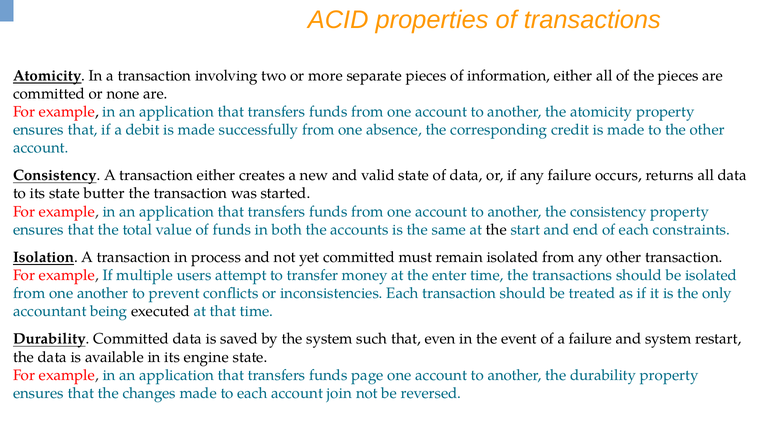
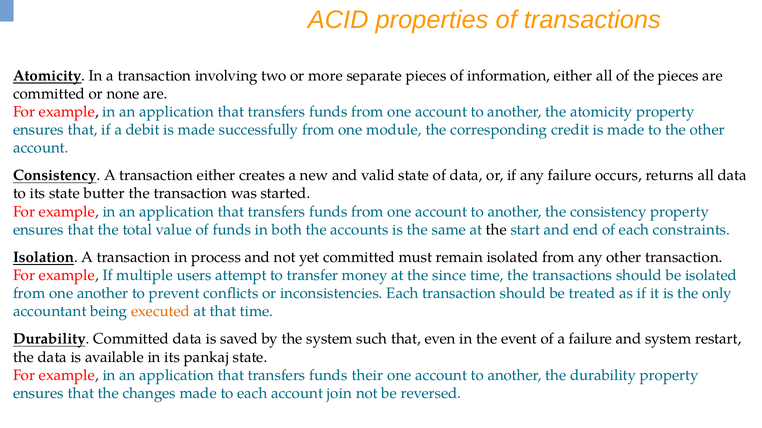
absence: absence -> module
enter: enter -> since
executed colour: black -> orange
engine: engine -> pankaj
page: page -> their
